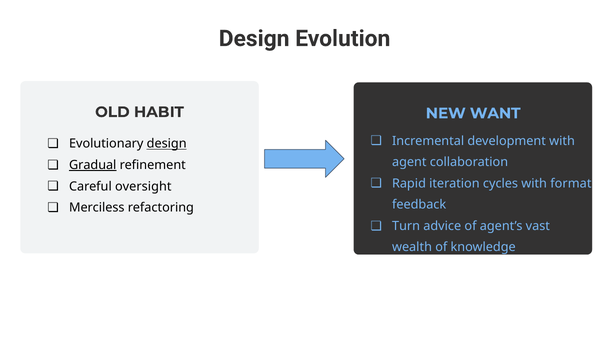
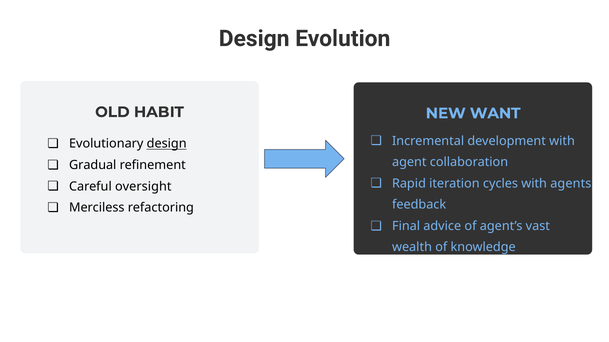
Gradual underline: present -> none
format: format -> agents
Turn: Turn -> Final
